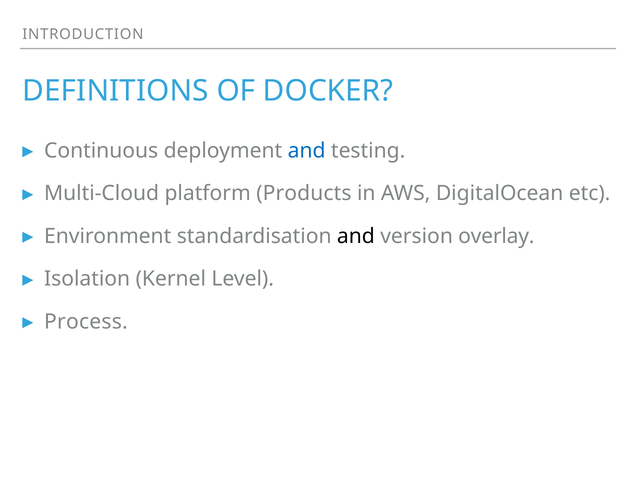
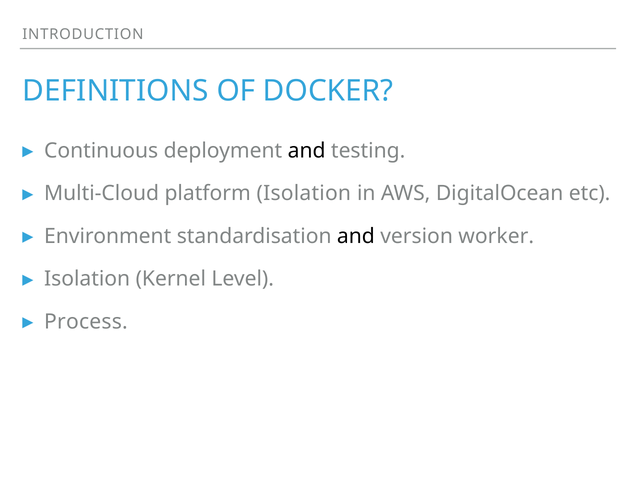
and at (307, 151) colour: blue -> black
platform Products: Products -> Isolation
overlay: overlay -> worker
